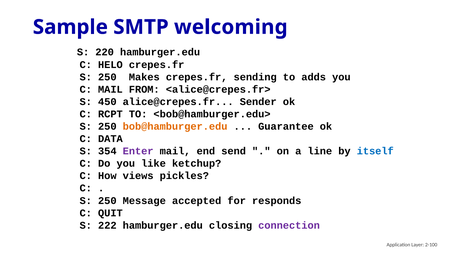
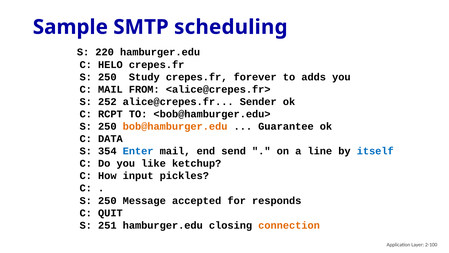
welcoming: welcoming -> scheduling
Makes: Makes -> Study
sending: sending -> forever
450: 450 -> 252
Enter colour: purple -> blue
views: views -> input
222: 222 -> 251
connection colour: purple -> orange
